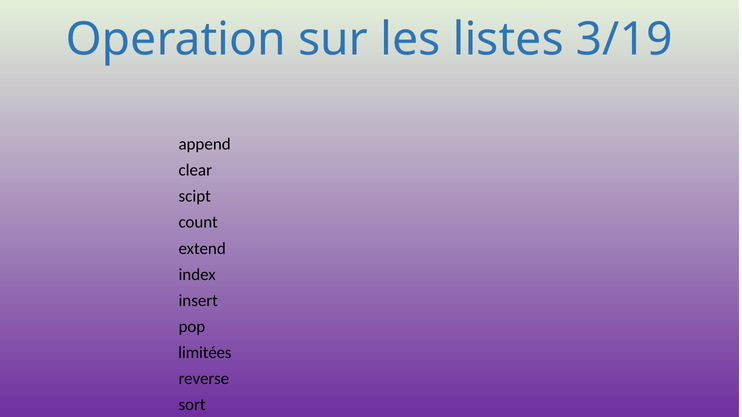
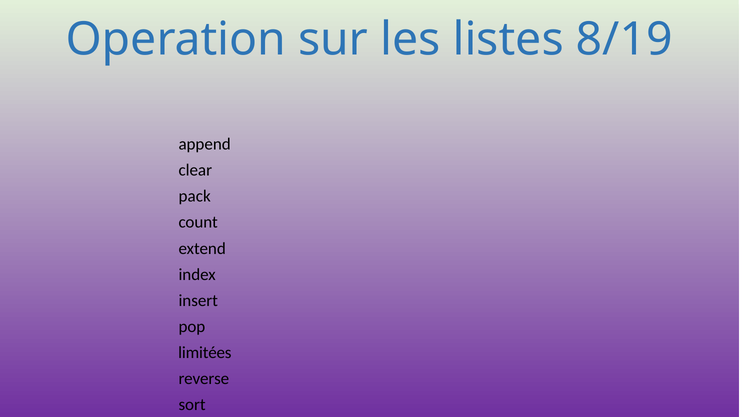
3/19: 3/19 -> 8/19
scipt: scipt -> pack
